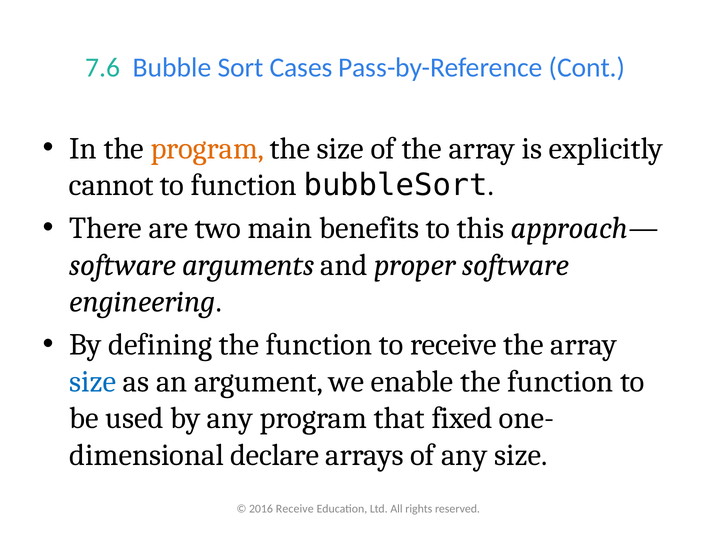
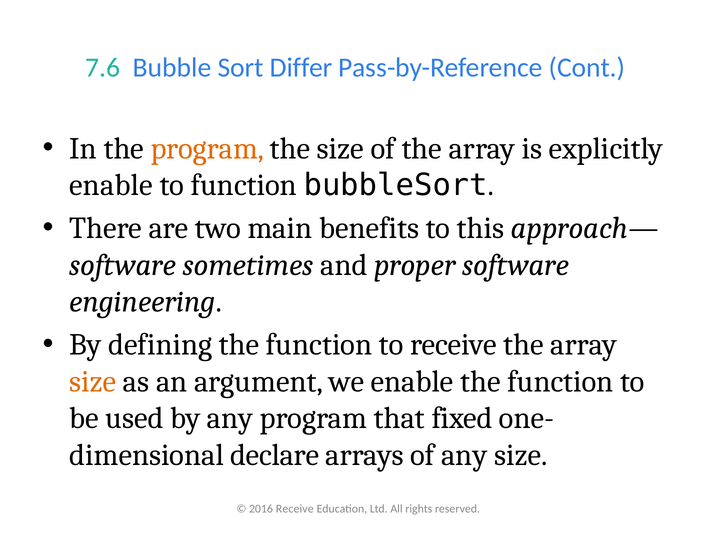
Cases: Cases -> Differ
cannot at (111, 185): cannot -> enable
arguments: arguments -> sometimes
size at (93, 382) colour: blue -> orange
